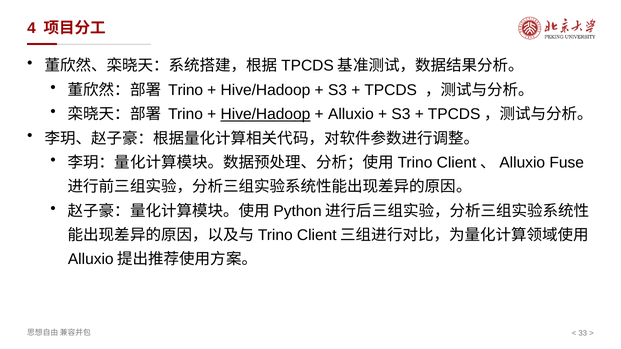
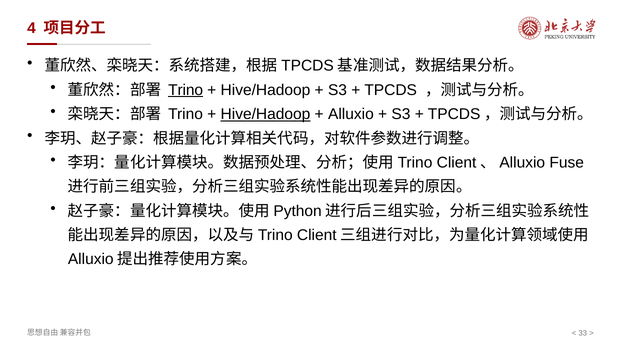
Trino at (186, 90) underline: none -> present
